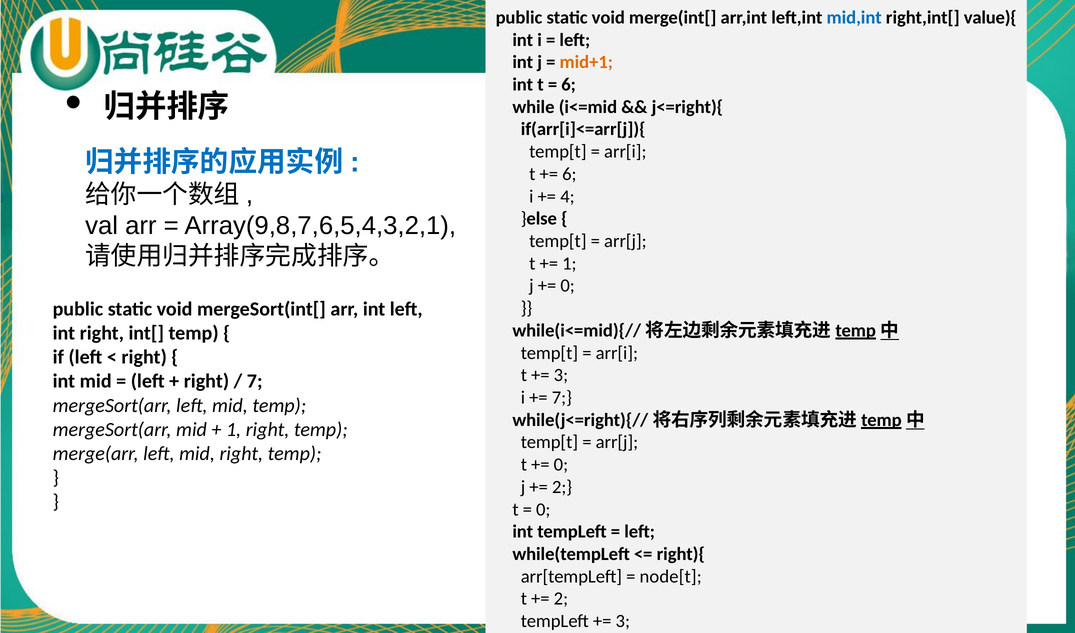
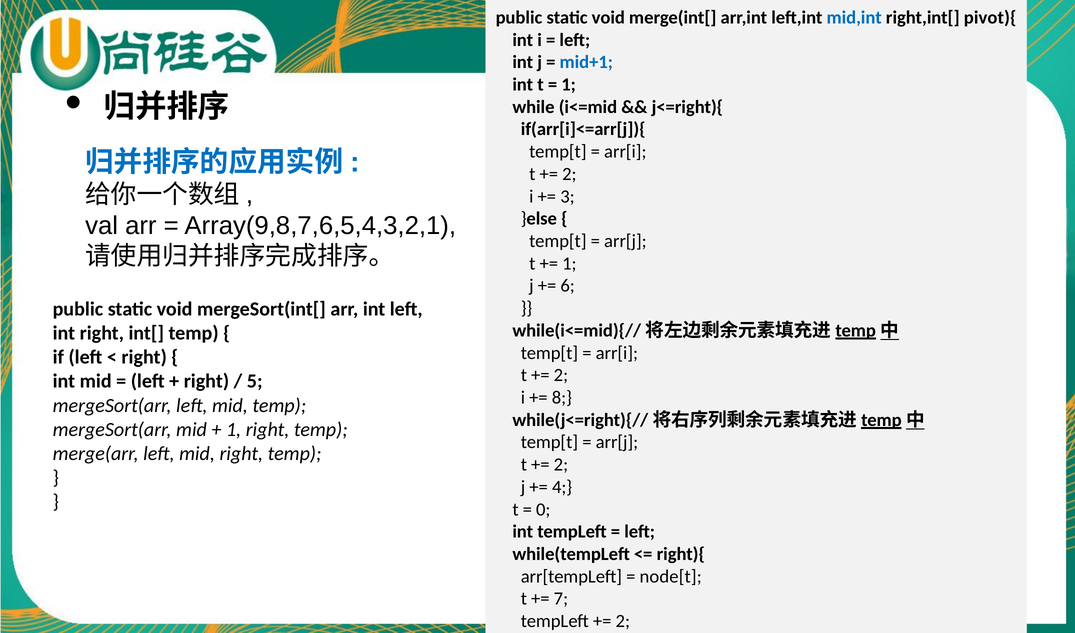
value){: value){ -> pivot){
mid+1 colour: orange -> blue
6 at (569, 85): 6 -> 1
6 at (569, 174): 6 -> 2
4: 4 -> 3
0 at (568, 286): 0 -> 6
3 at (561, 375): 3 -> 2
7 at (255, 381): 7 -> 5
7 at (562, 397): 7 -> 8
0 at (561, 465): 0 -> 2
2 at (562, 487): 2 -> 4
2 at (561, 599): 2 -> 7
3 at (623, 621): 3 -> 2
